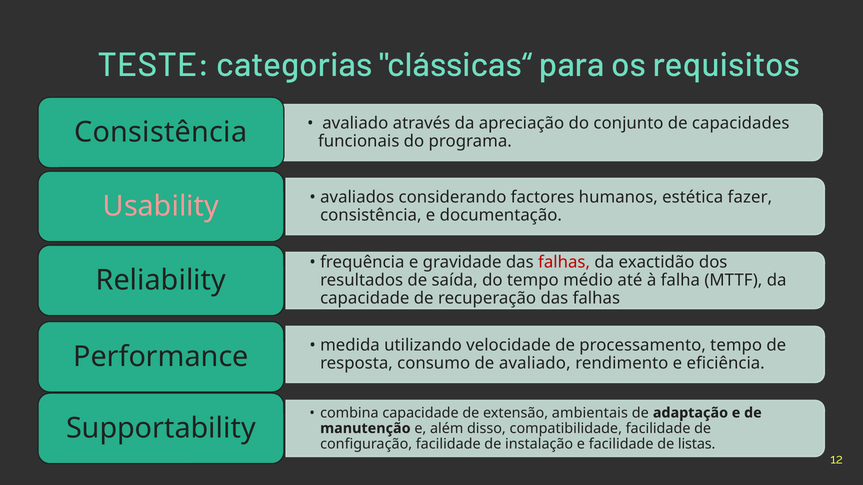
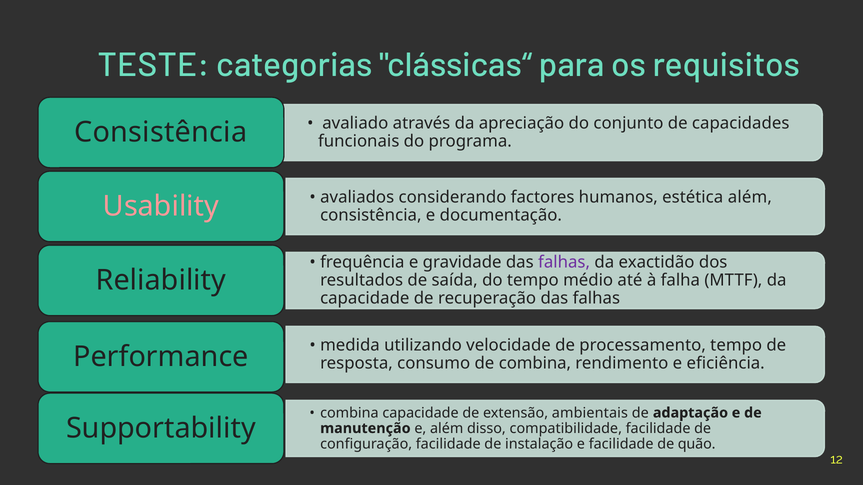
estética fazer: fazer -> além
falhas at (564, 262) colour: red -> purple
de avaliado: avaliado -> combina
listas: listas -> quão
